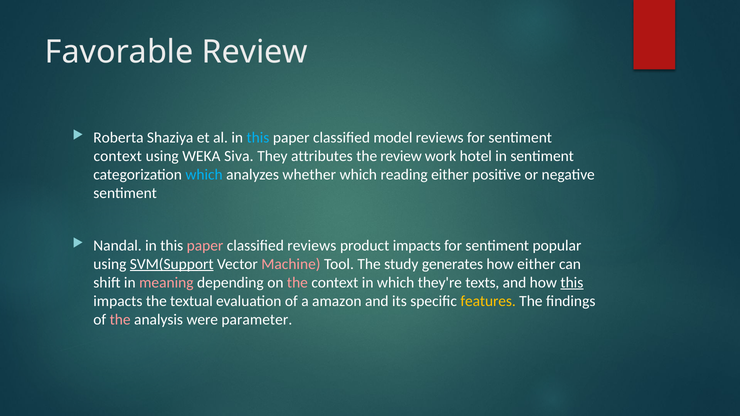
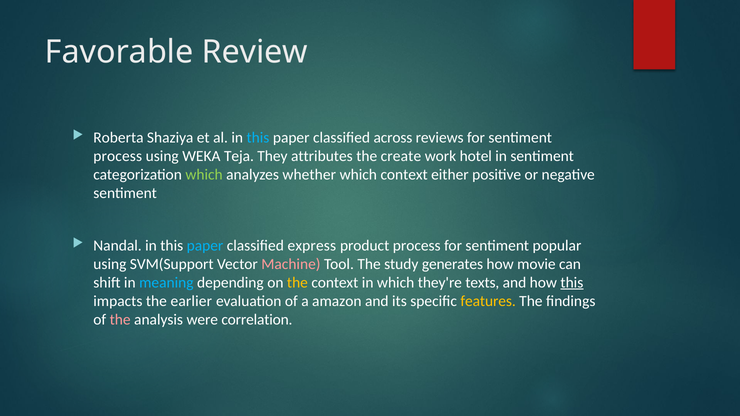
model: model -> across
context at (118, 156): context -> process
Siva: Siva -> Teja
the review: review -> create
which at (204, 175) colour: light blue -> light green
which reading: reading -> context
paper at (205, 246) colour: pink -> light blue
classified reviews: reviews -> express
product impacts: impacts -> process
SVM(Support underline: present -> none
how either: either -> movie
meaning colour: pink -> light blue
the at (297, 283) colour: pink -> yellow
textual: textual -> earlier
parameter: parameter -> correlation
